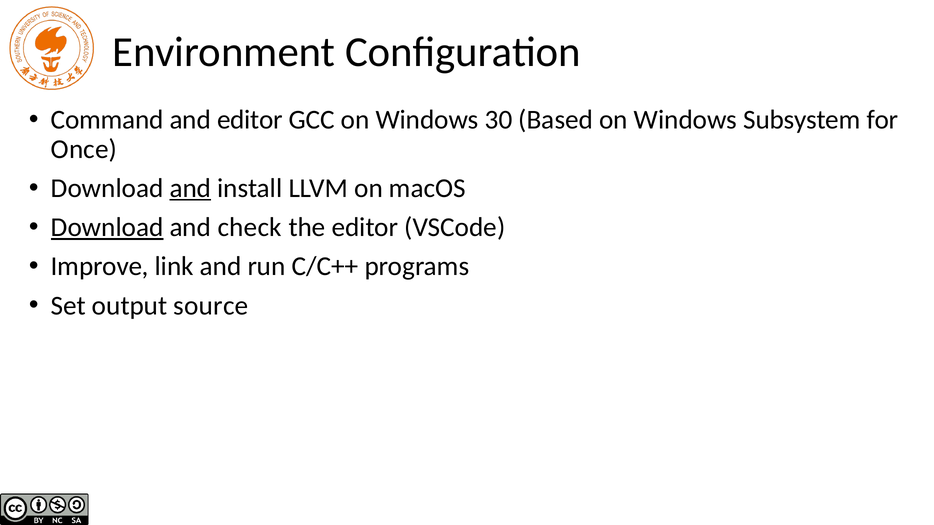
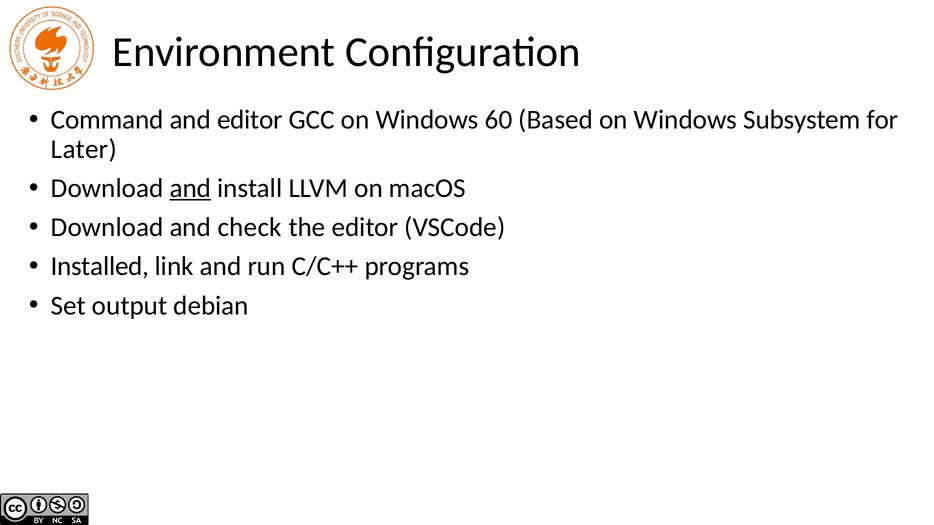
30: 30 -> 60
Once: Once -> Later
Download at (107, 227) underline: present -> none
Improve: Improve -> Installed
source: source -> debian
